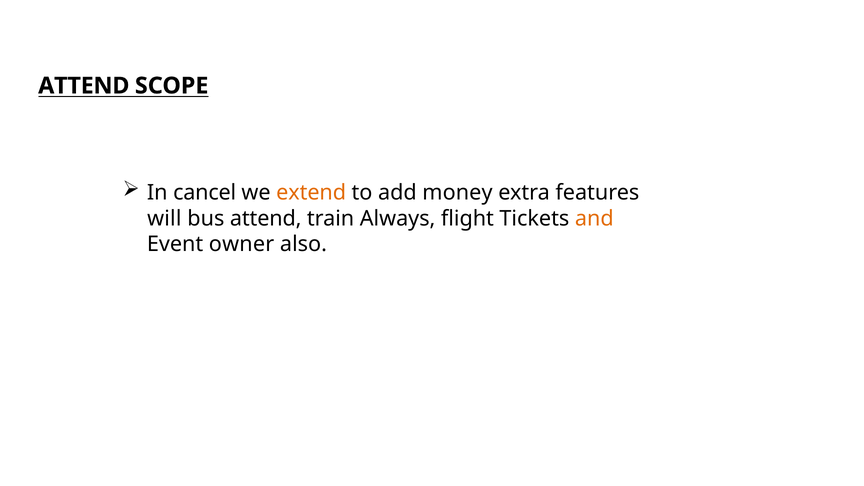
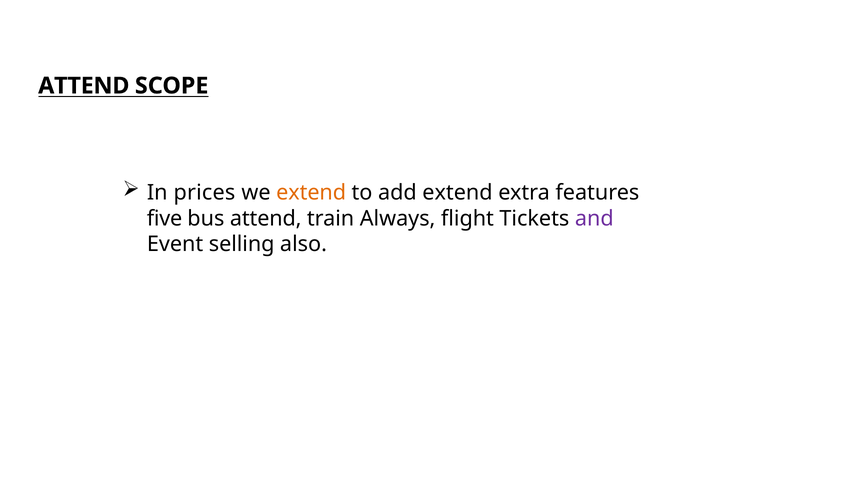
cancel: cancel -> prices
add money: money -> extend
will: will -> five
and colour: orange -> purple
owner: owner -> selling
